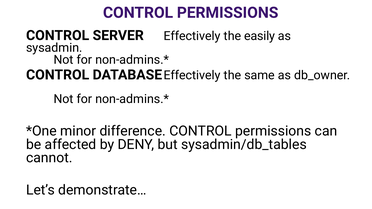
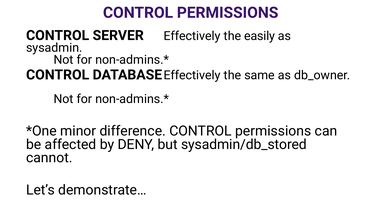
sysadmin/db_tables: sysadmin/db_tables -> sysadmin/db_stored
